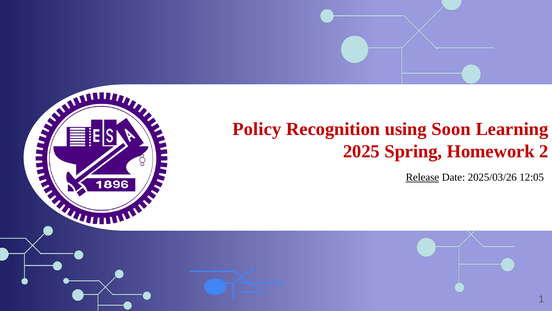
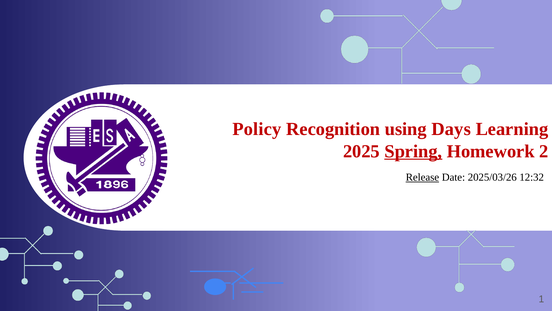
Soon: Soon -> Days
Spring underline: none -> present
12:05: 12:05 -> 12:32
